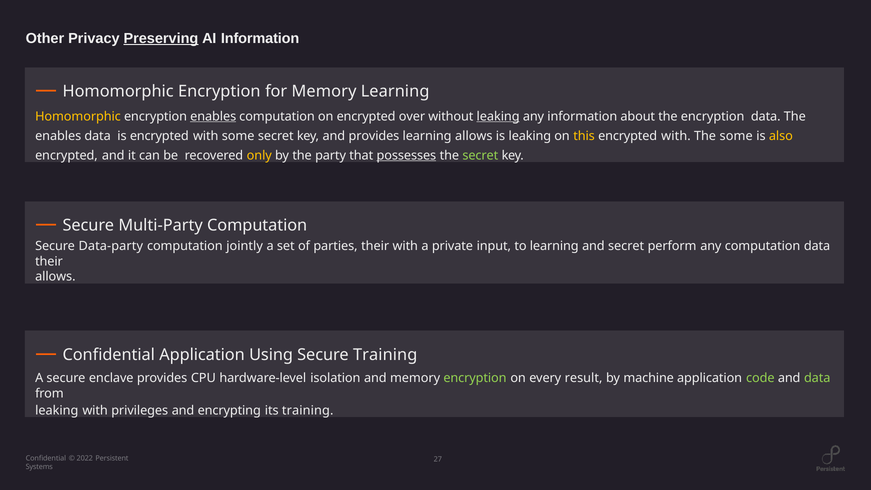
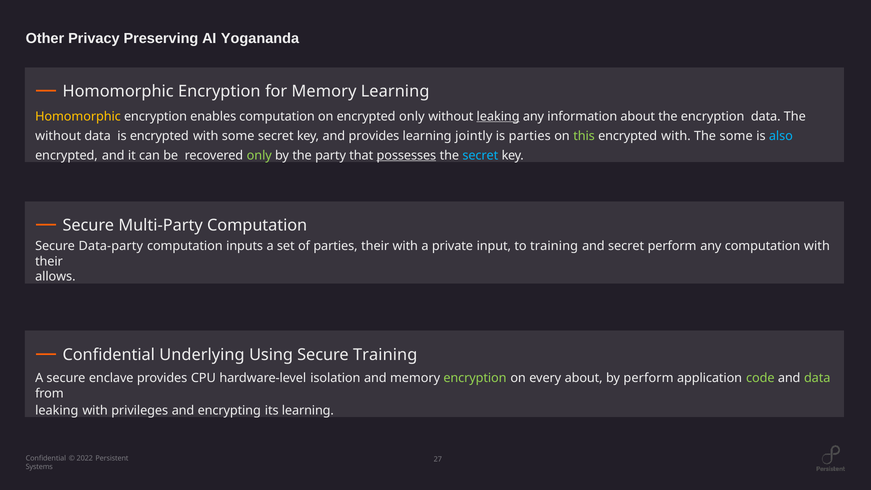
Preserving underline: present -> none
AI Information: Information -> Yogananda
enables at (213, 116) underline: present -> none
encrypted over: over -> only
enables at (58, 136): enables -> without
learning allows: allows -> jointly
is leaking: leaking -> parties
this colour: yellow -> light green
also colour: yellow -> light blue
only at (259, 155) colour: yellow -> light green
secret at (480, 155) colour: light green -> light blue
jointly: jointly -> inputs
to learning: learning -> training
computation data: data -> with
Confidential Application: Application -> Underlying
every result: result -> about
by machine: machine -> perform
its training: training -> learning
